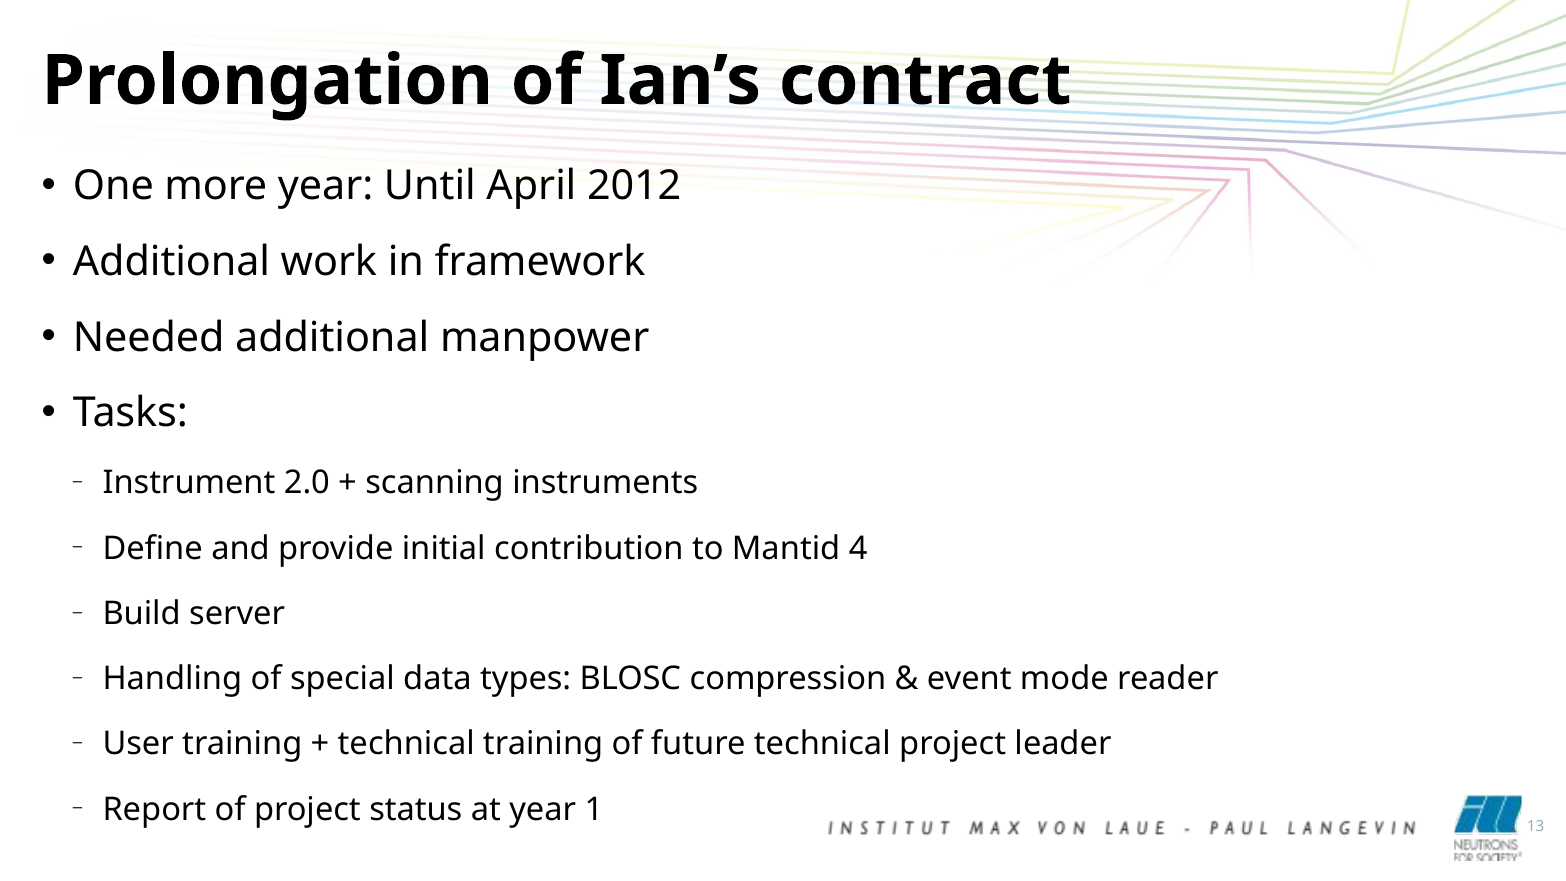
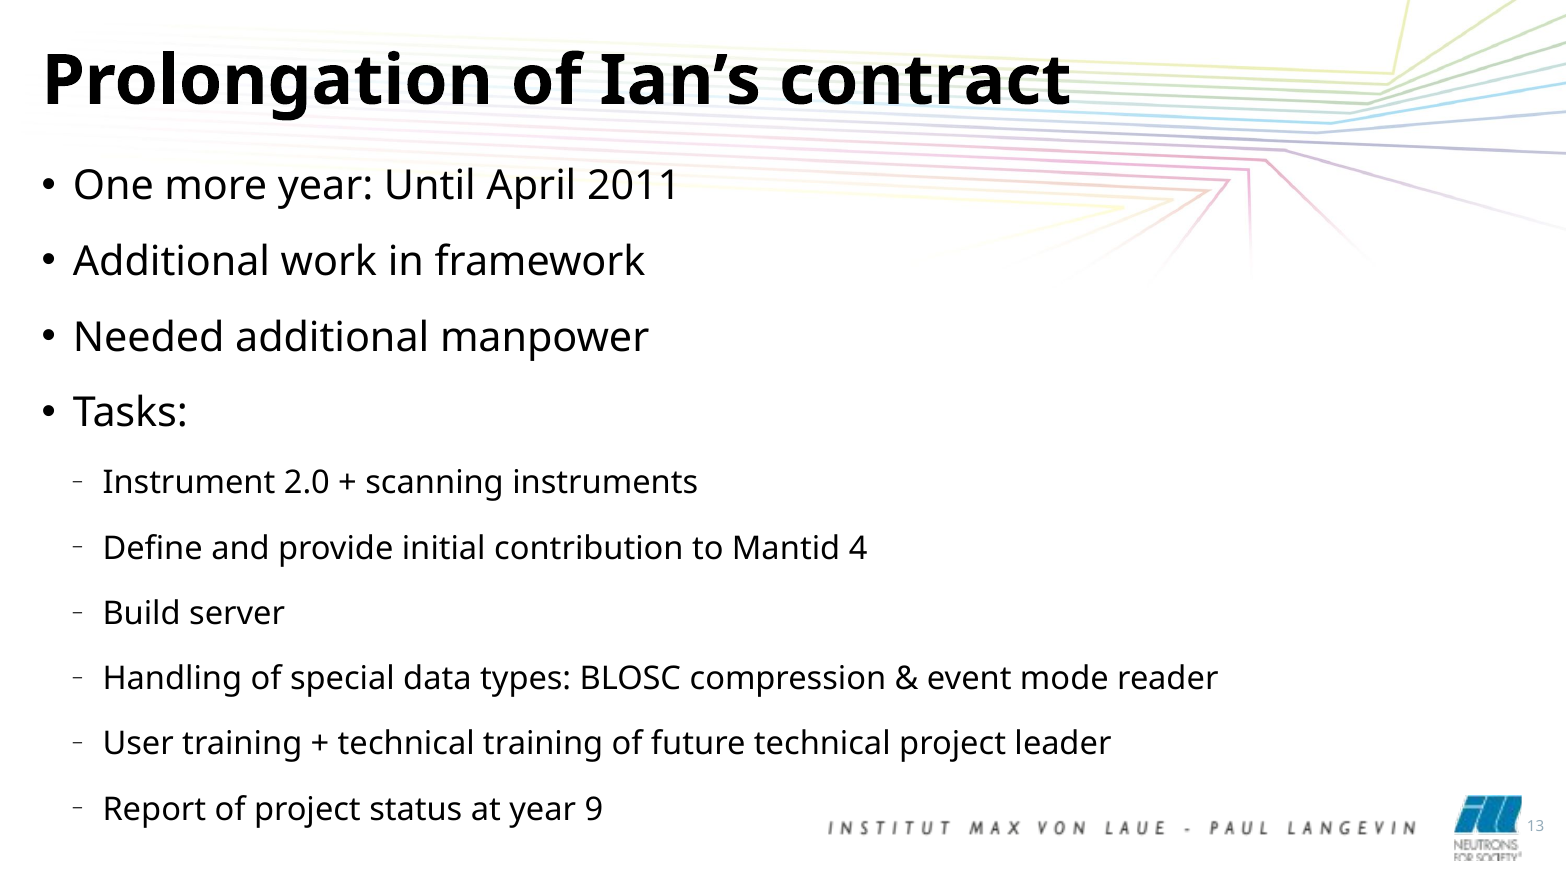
2012: 2012 -> 2011
1: 1 -> 9
